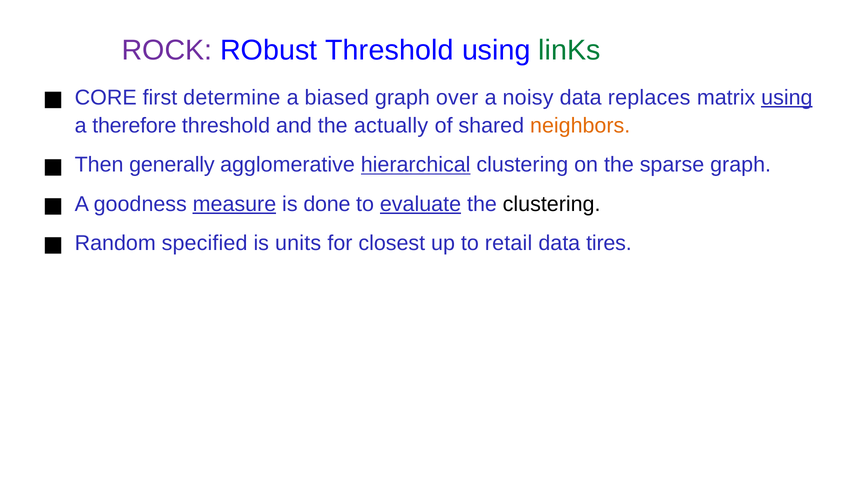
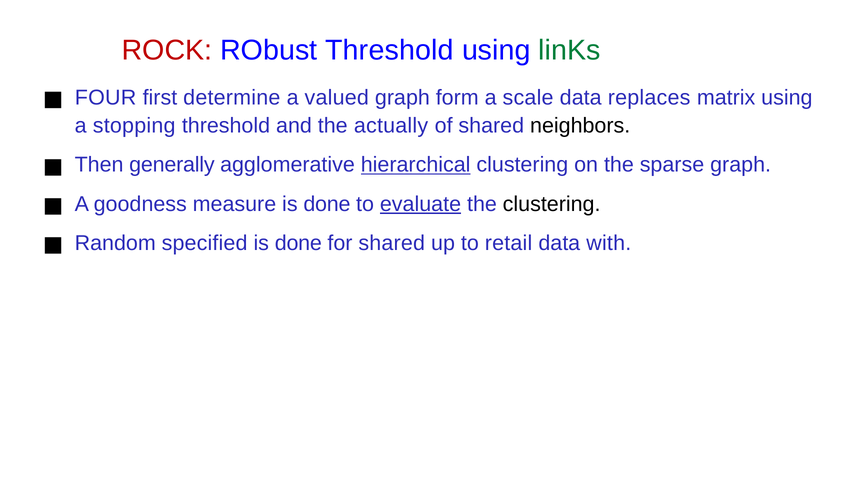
ROCK colour: purple -> red
CORE: CORE -> FOUR
biased: biased -> valued
over: over -> form
noisy: noisy -> scale
using at (787, 97) underline: present -> none
therefore: therefore -> stopping
neighbors colour: orange -> black
measure underline: present -> none
units at (298, 243): units -> done
for closest: closest -> shared
tires: tires -> with
